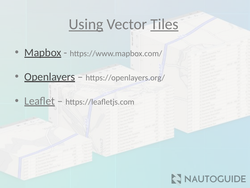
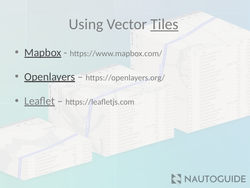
Using underline: present -> none
